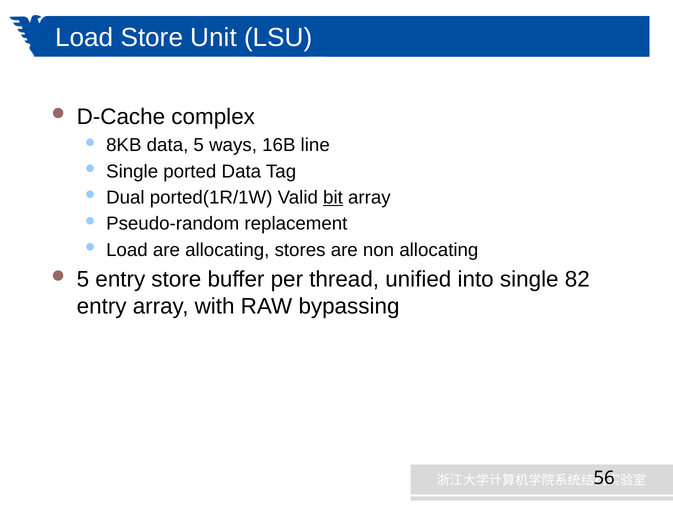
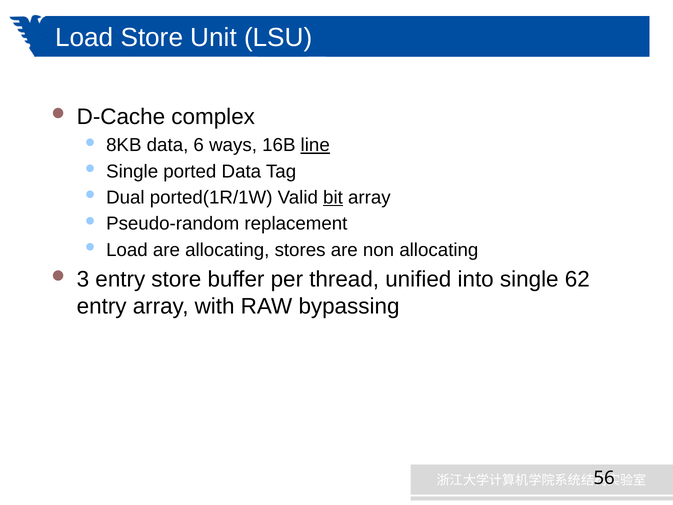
data 5: 5 -> 6
line underline: none -> present
5 at (83, 279): 5 -> 3
82: 82 -> 62
